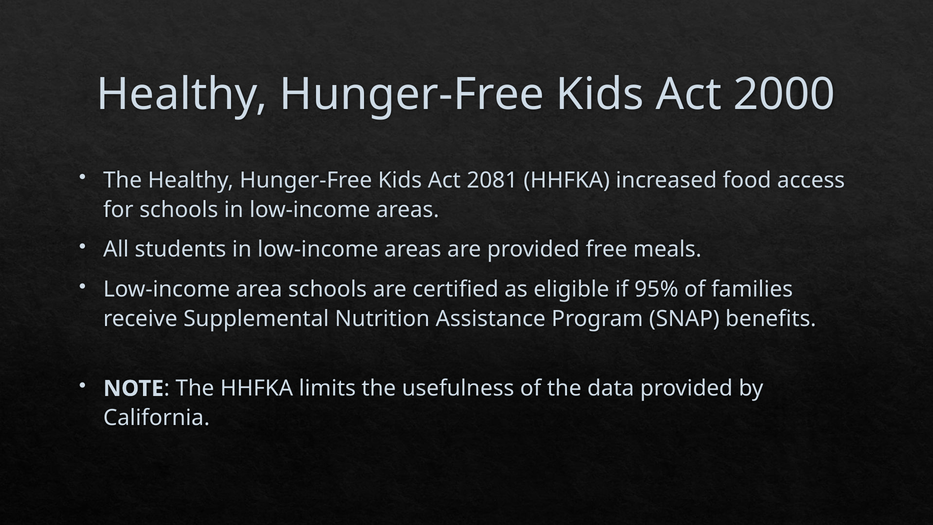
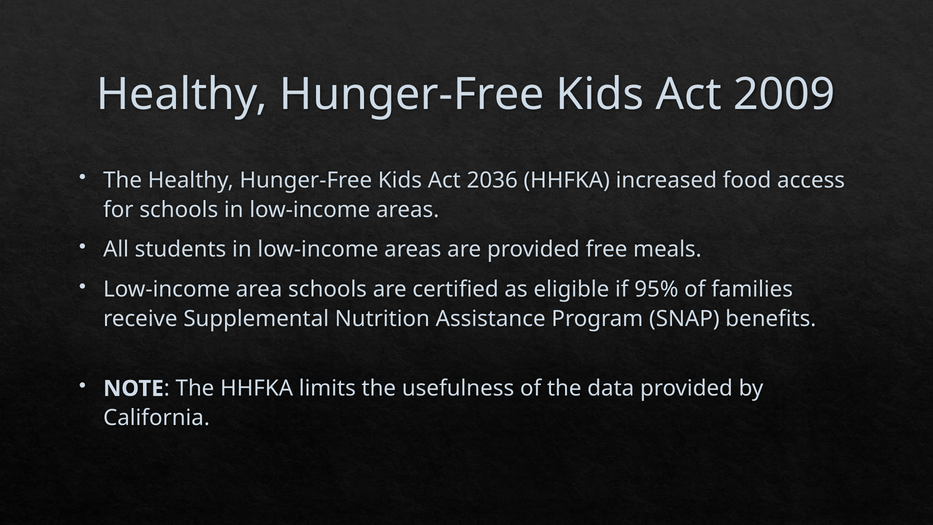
2000: 2000 -> 2009
2081: 2081 -> 2036
